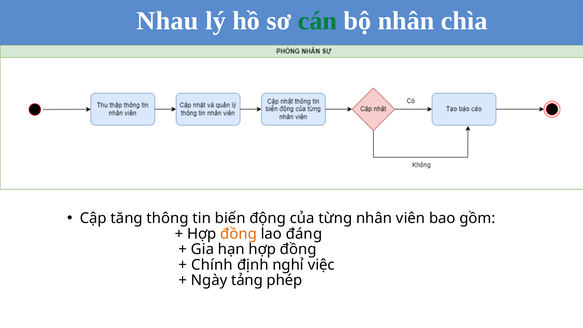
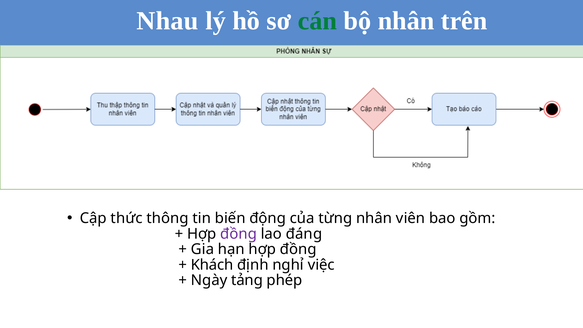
chìa: chìa -> trên
tăng: tăng -> thức
đồng at (239, 234) colour: orange -> purple
Chính: Chính -> Khách
